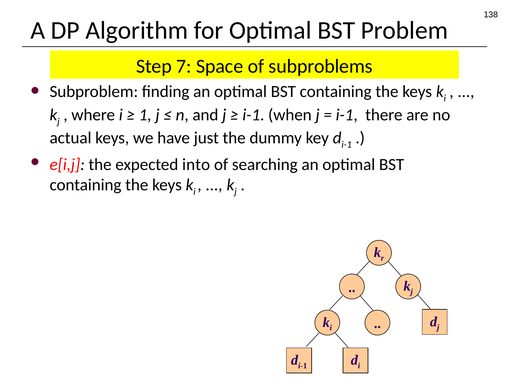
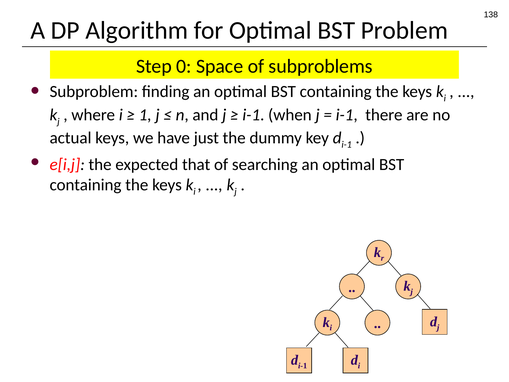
7: 7 -> 0
into: into -> that
